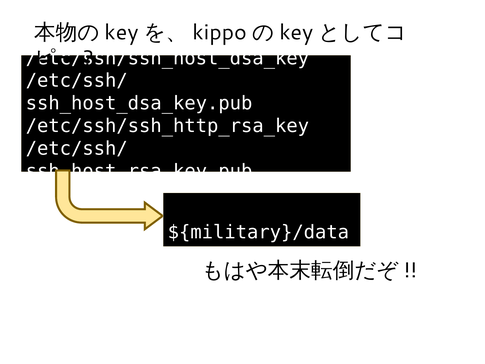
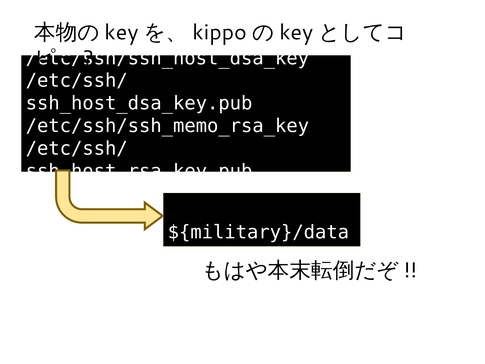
/etc/ssh/ssh_http_rsa_key: /etc/ssh/ssh_http_rsa_key -> /etc/ssh/ssh_memo_rsa_key
